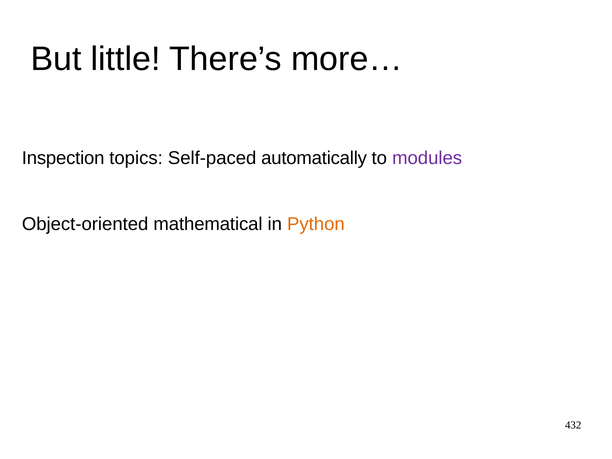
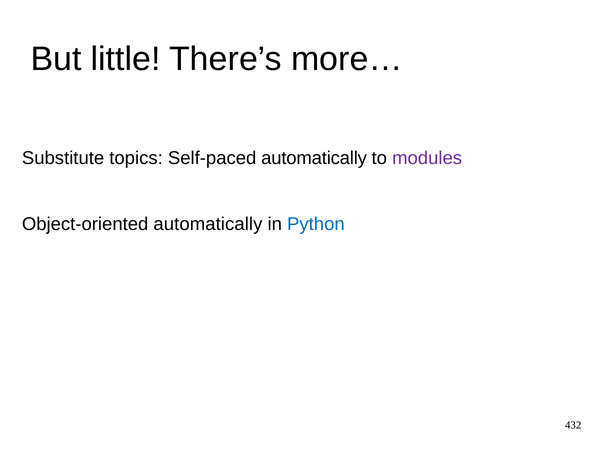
Inspection: Inspection -> Substitute
Object-oriented mathematical: mathematical -> automatically
Python colour: orange -> blue
